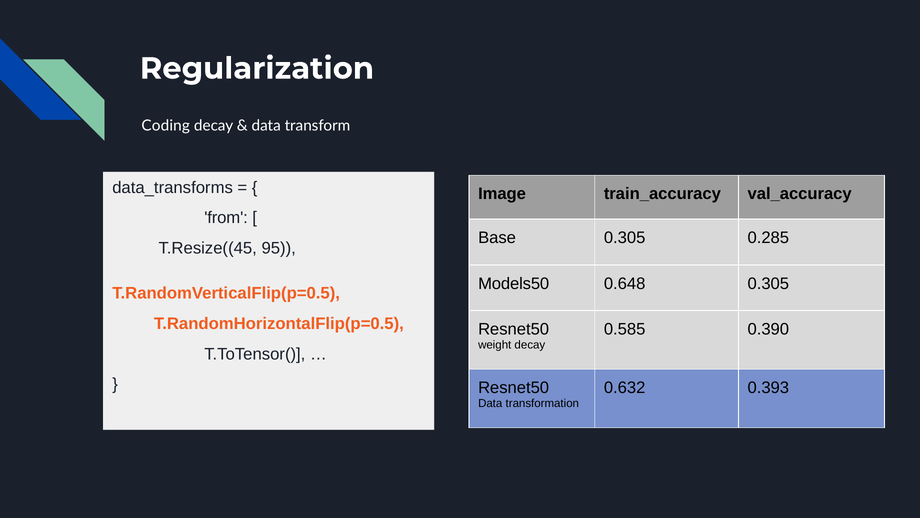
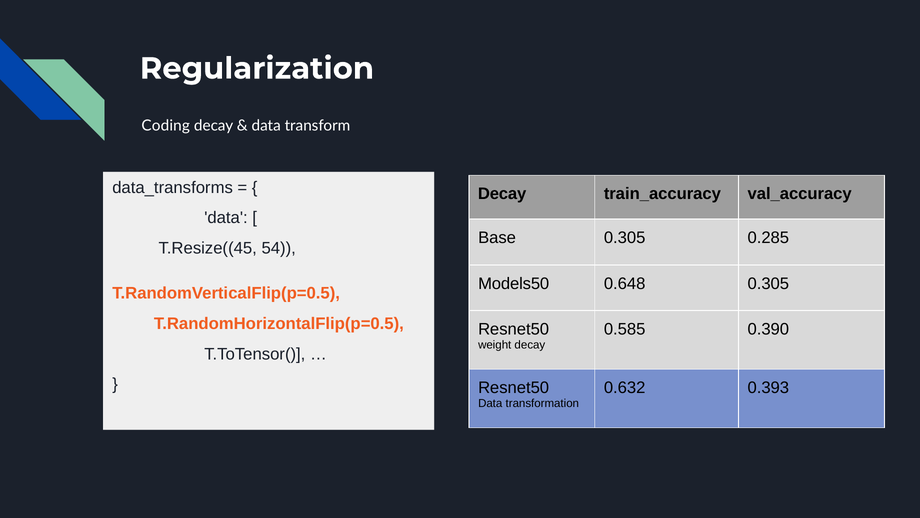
Image at (502, 194): Image -> Decay
from at (226, 218): from -> data
95: 95 -> 54
